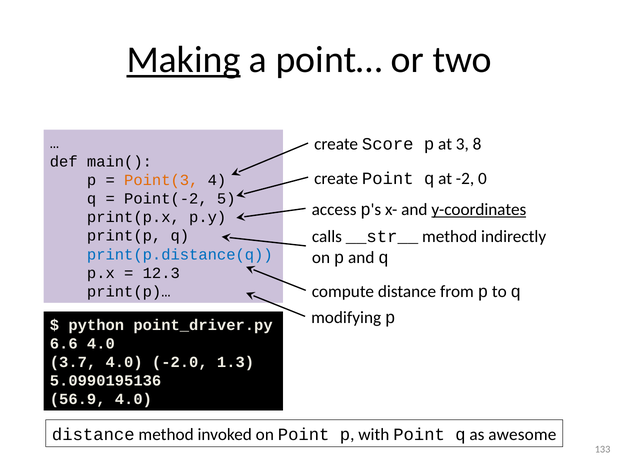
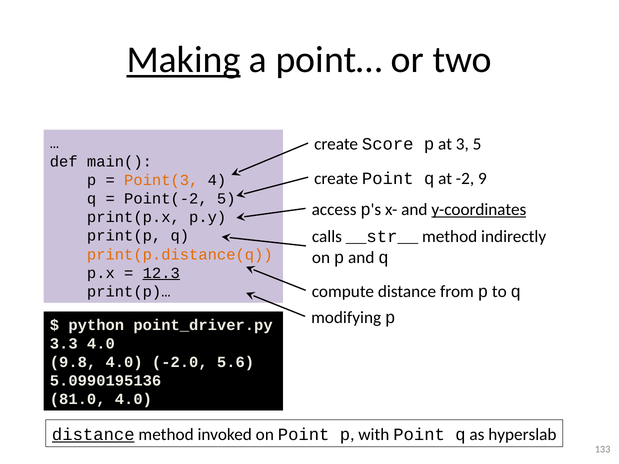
3 8: 8 -> 5
0: 0 -> 9
print(p.distance(q colour: blue -> orange
12.3 underline: none -> present
6.6: 6.6 -> 3.3
3.7: 3.7 -> 9.8
1.3: 1.3 -> 5.6
56.9: 56.9 -> 81.0
distance at (93, 435) underline: none -> present
awesome: awesome -> hyperslab
